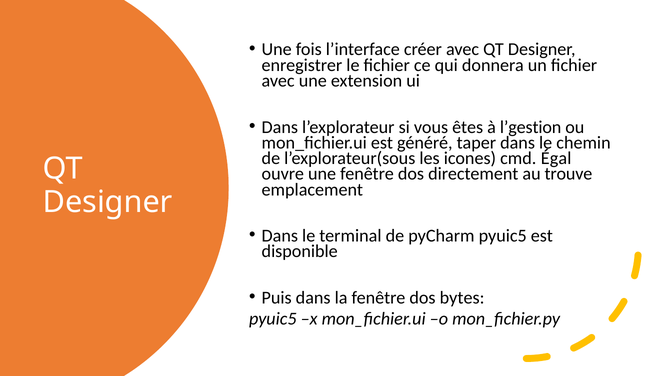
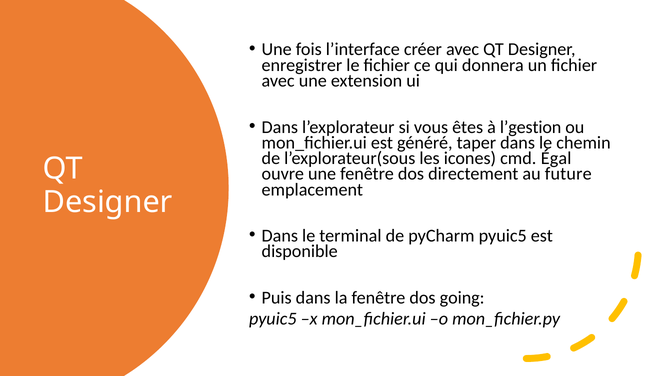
trouve: trouve -> future
bytes: bytes -> going
